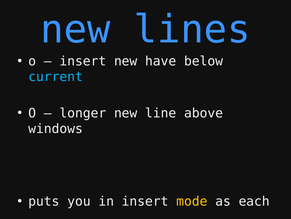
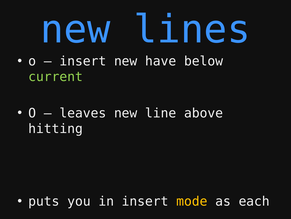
current colour: light blue -> light green
longer: longer -> leaves
windows: windows -> hitting
